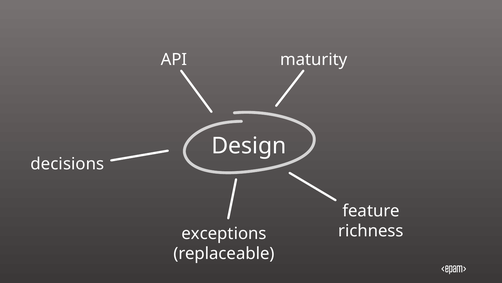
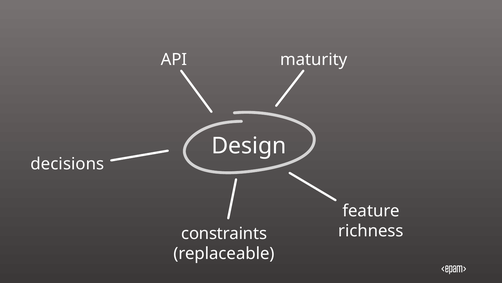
exceptions: exceptions -> constraints
